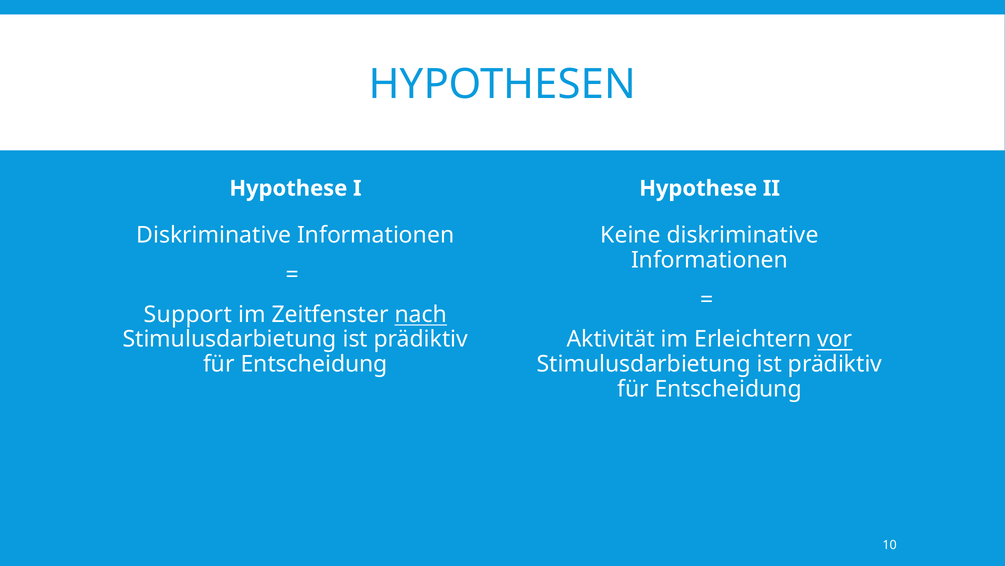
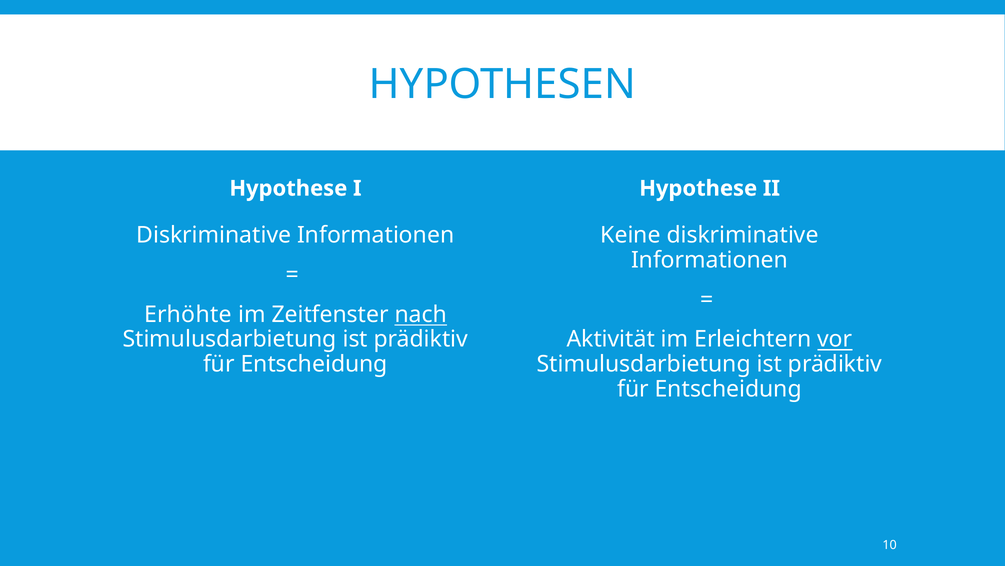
Support: Support -> Erhöhte
